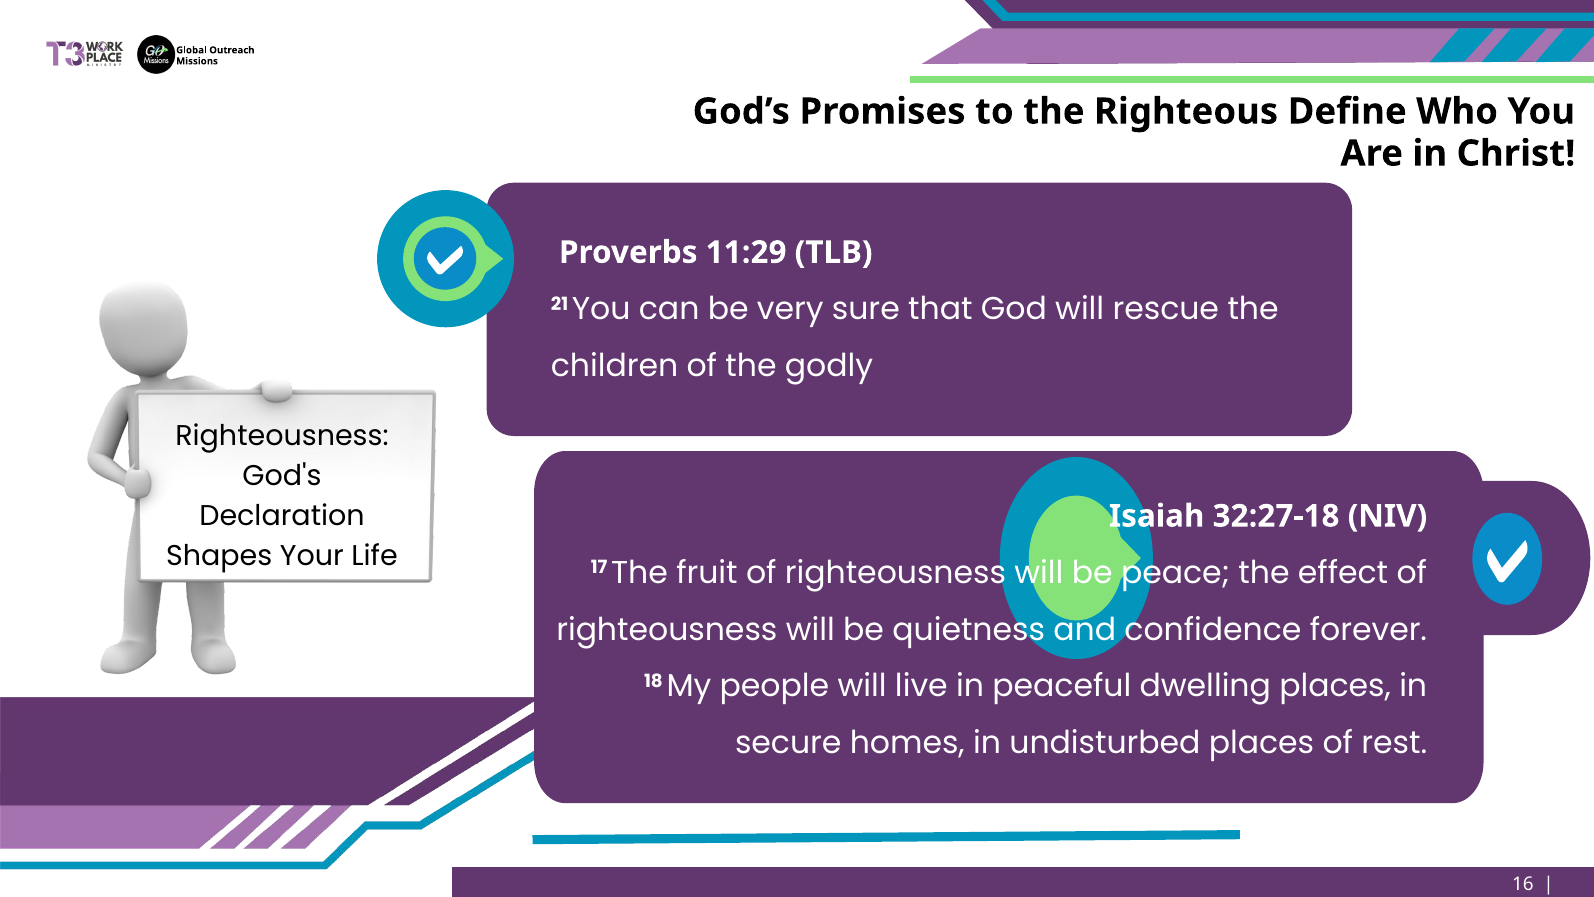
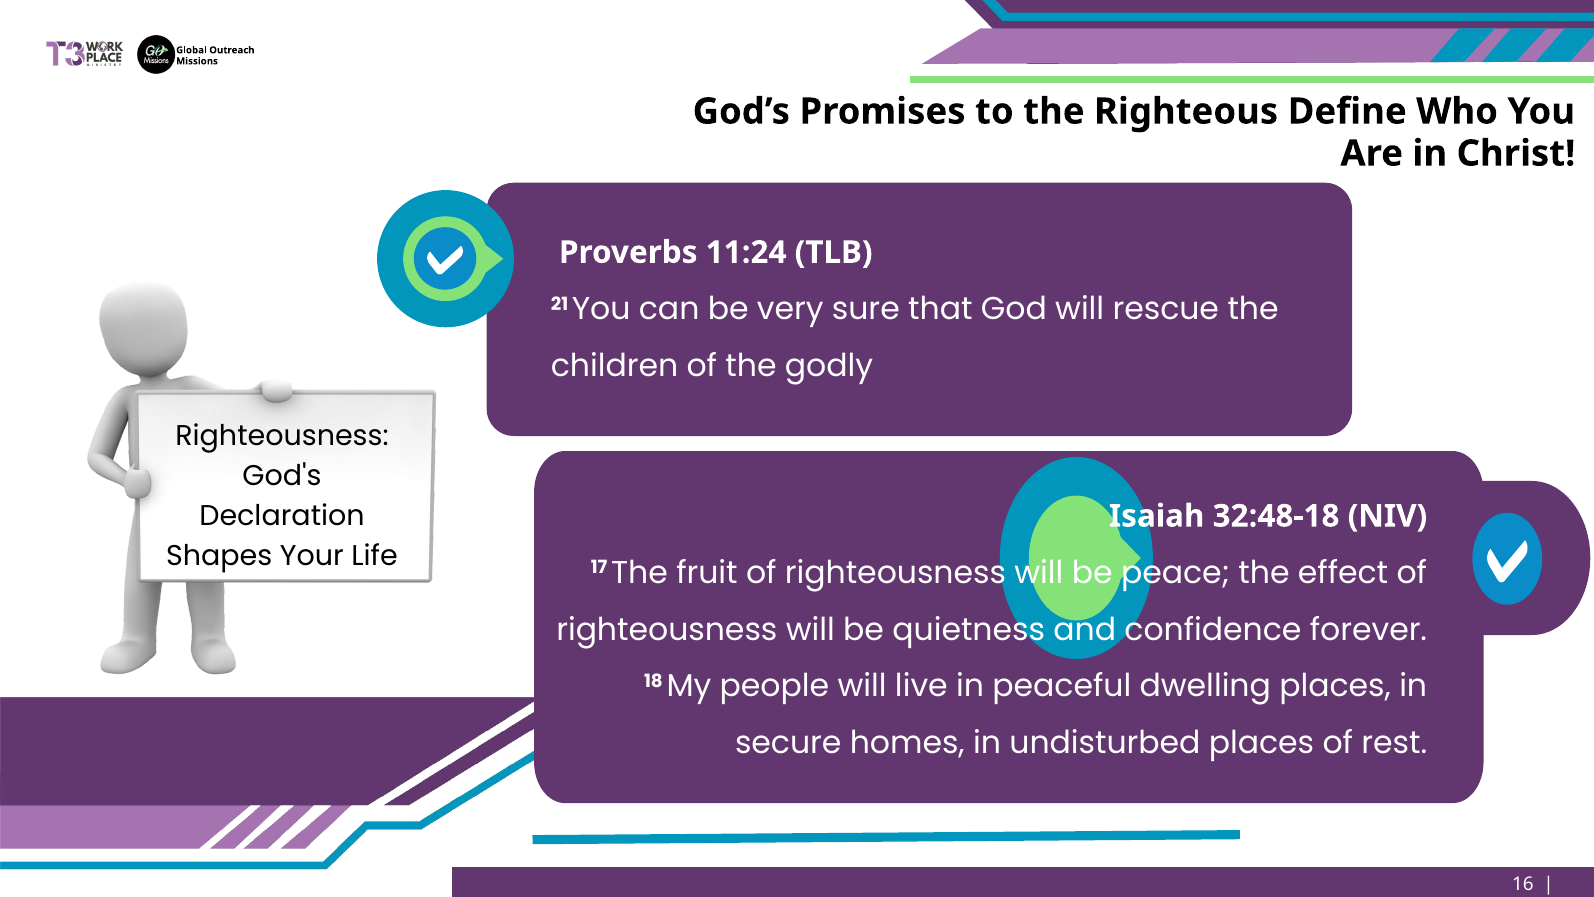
11:29: 11:29 -> 11:24
32:27-18: 32:27-18 -> 32:48-18
